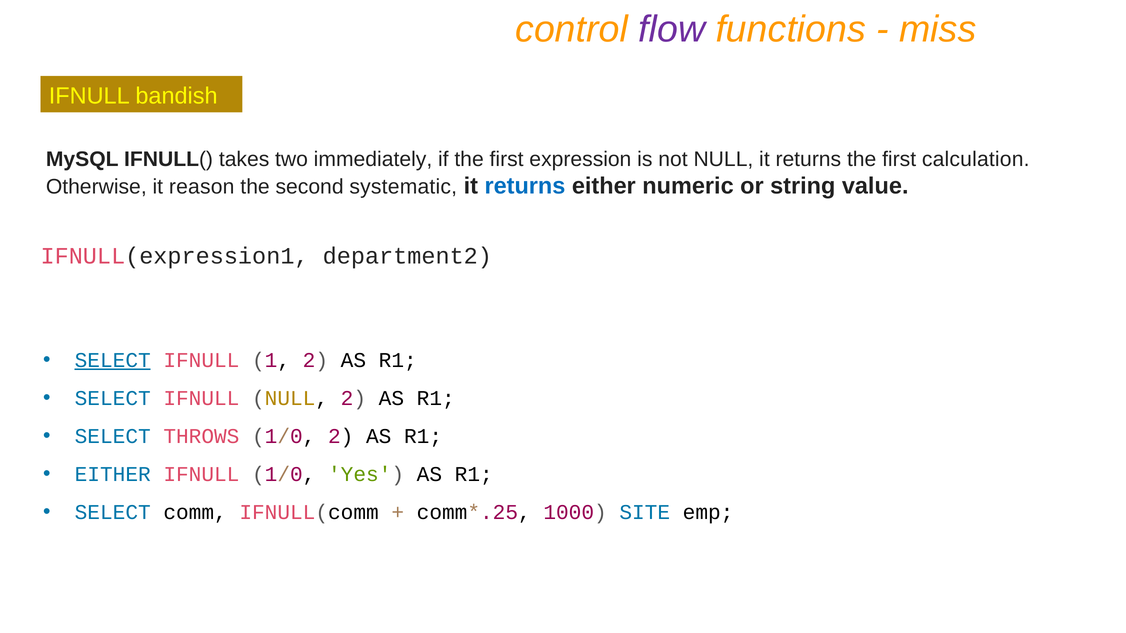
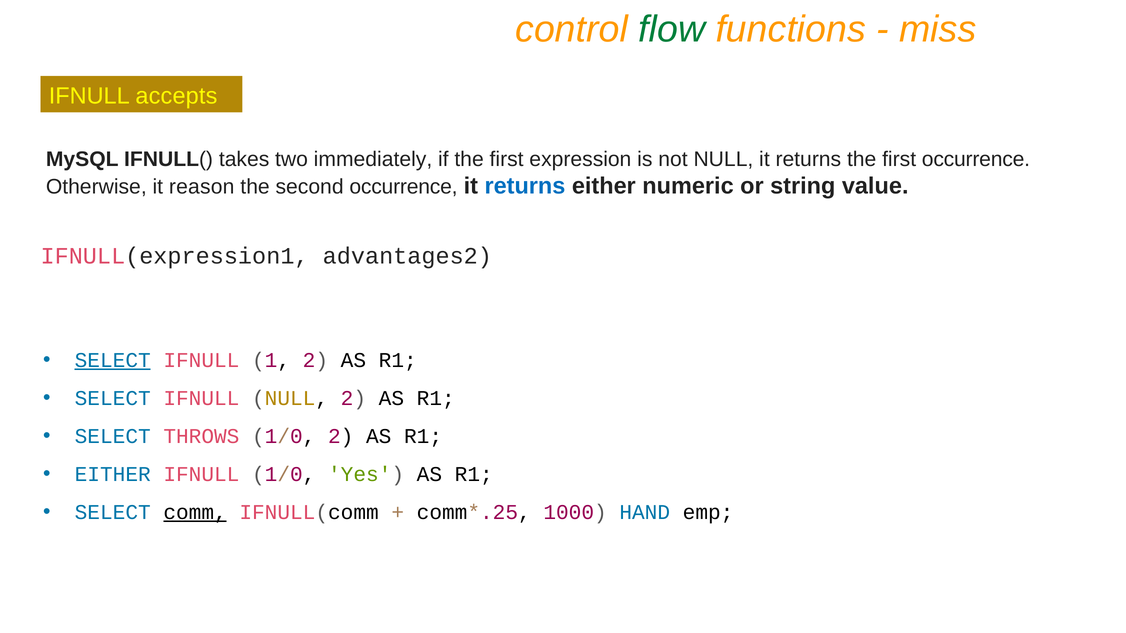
flow colour: purple -> green
bandish: bandish -> accepts
first calculation: calculation -> occurrence
second systematic: systematic -> occurrence
department2: department2 -> advantages2
comm underline: none -> present
SITE: SITE -> HAND
